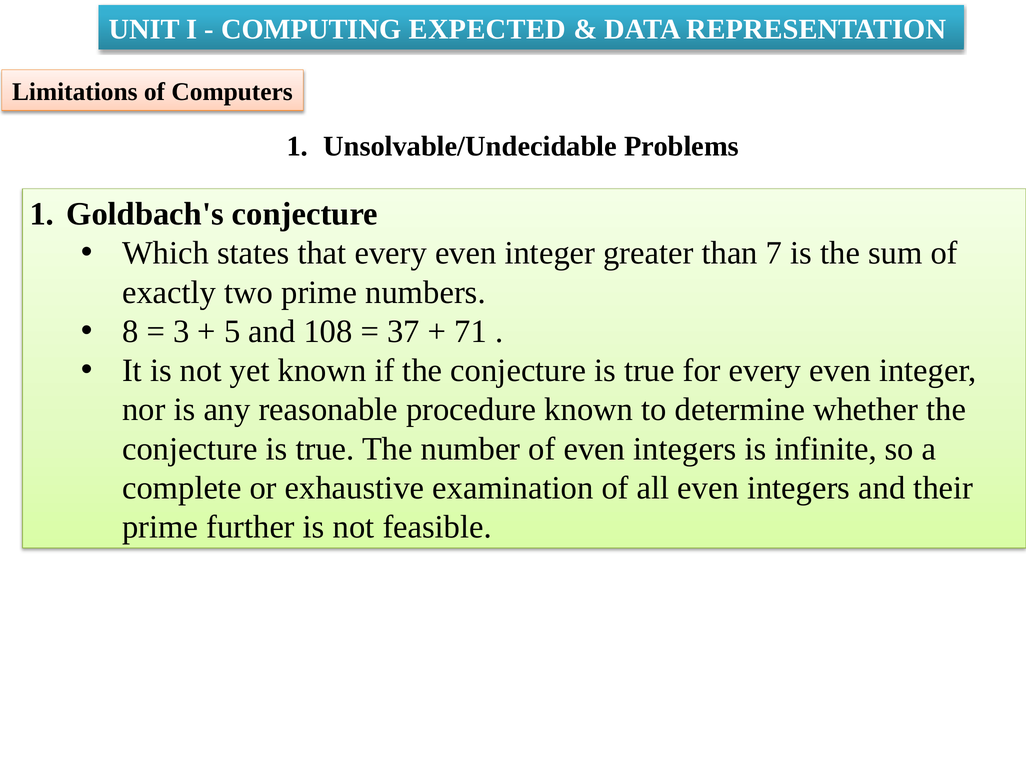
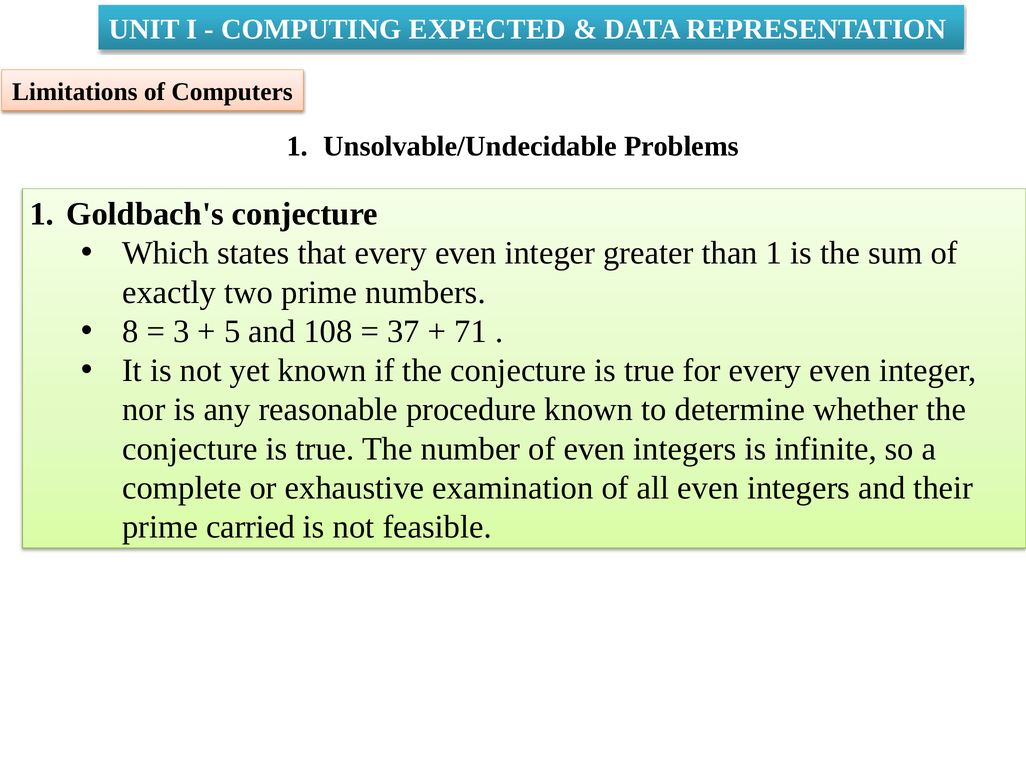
than 7: 7 -> 1
further: further -> carried
